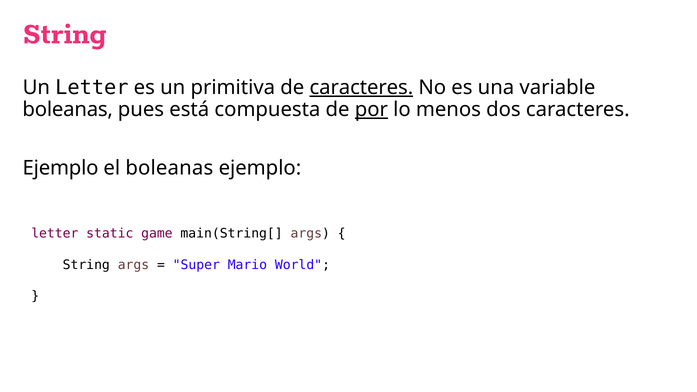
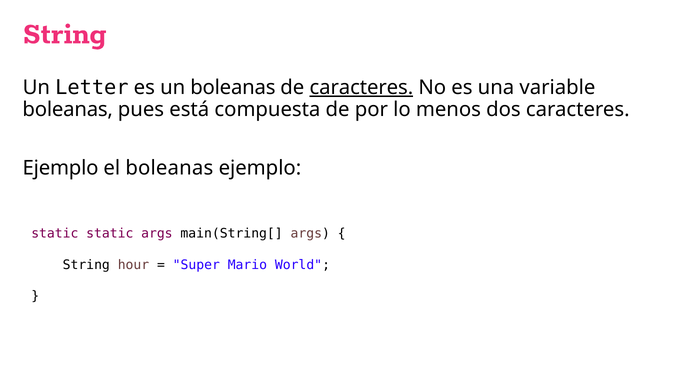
un primitiva: primitiva -> boleanas
por underline: present -> none
letter at (55, 233): letter -> static
static game: game -> args
String args: args -> hour
